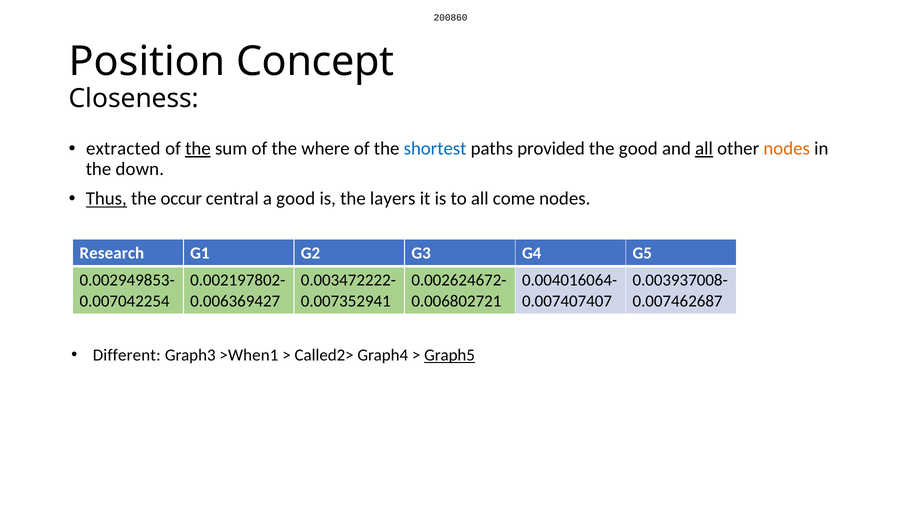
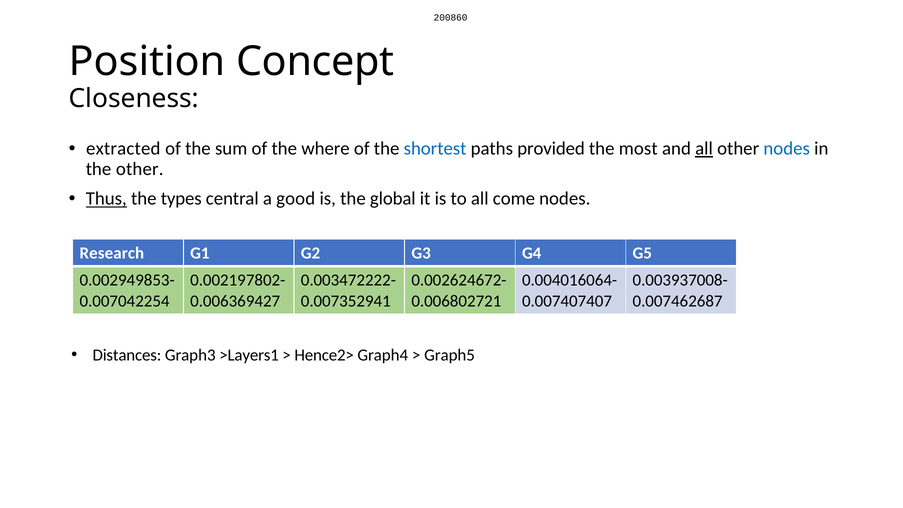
the at (198, 149) underline: present -> none
the good: good -> most
nodes at (787, 149) colour: orange -> blue
the down: down -> other
occur: occur -> types
layers: layers -> global
Different: Different -> Distances
>When1: >When1 -> >Layers1
Called2>: Called2> -> Hence2>
Graph5 underline: present -> none
